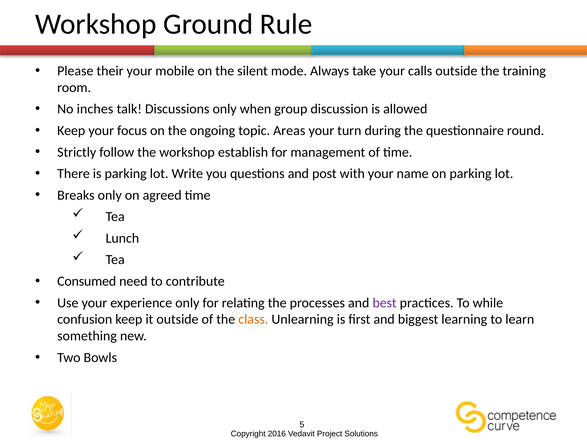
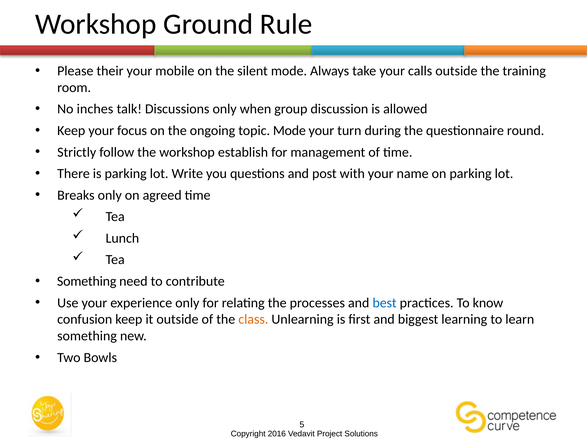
topic Areas: Areas -> Mode
Consumed at (87, 281): Consumed -> Something
best colour: purple -> blue
while: while -> know
